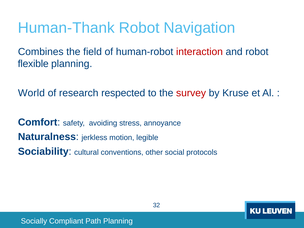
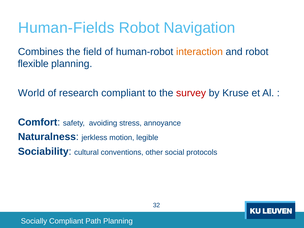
Human-Thank: Human-Thank -> Human-Fields
interaction colour: red -> orange
research respected: respected -> compliant
